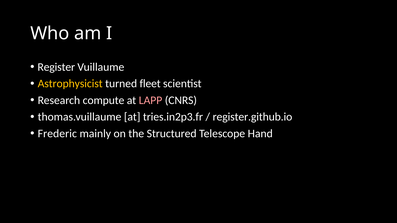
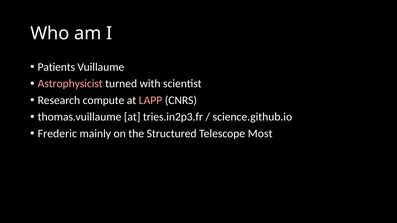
Register: Register -> Patients
Astrophysicist colour: yellow -> pink
fleet: fleet -> with
register.github.io: register.github.io -> science.github.io
Hand: Hand -> Most
